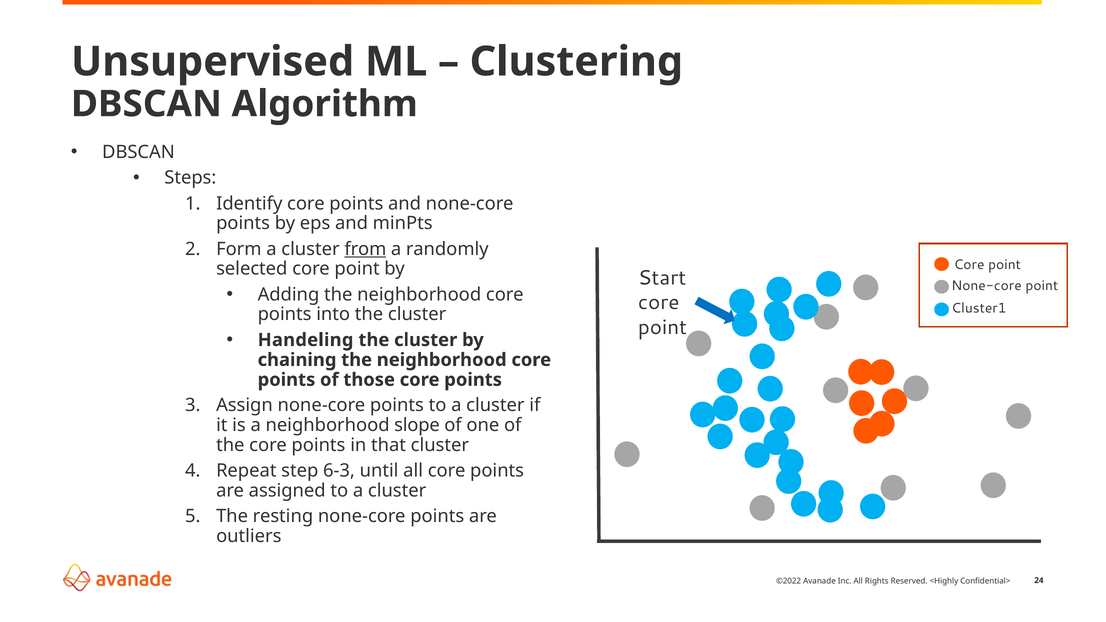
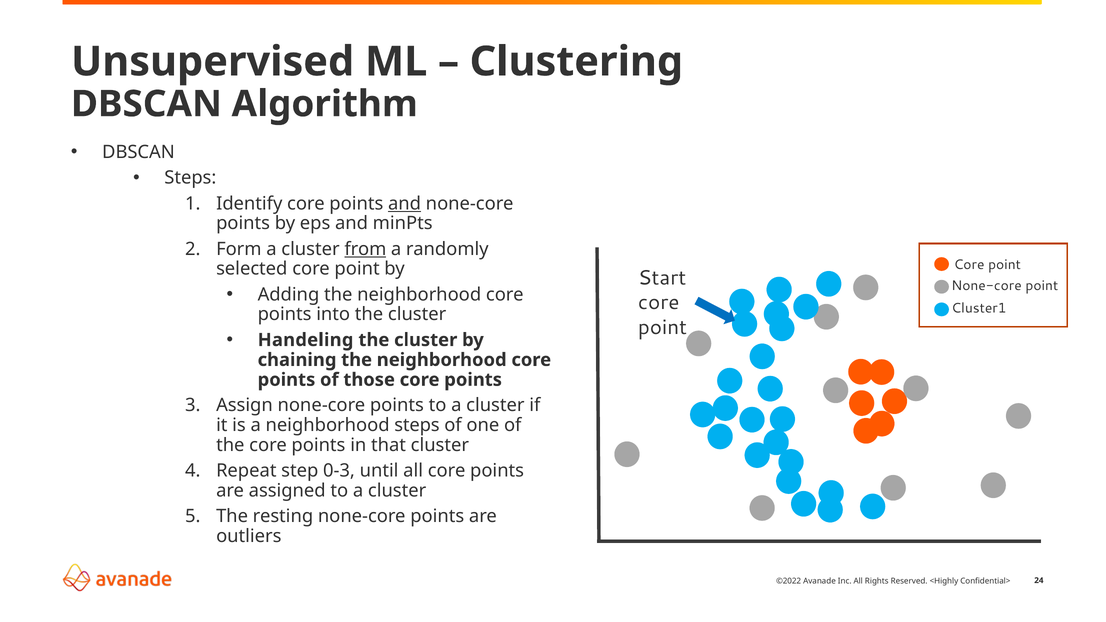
and at (405, 203) underline: none -> present
neighborhood slope: slope -> steps
6-3: 6-3 -> 0-3
